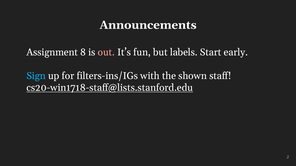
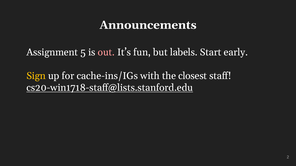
8: 8 -> 5
Sign colour: light blue -> yellow
filters-ins/IGs: filters-ins/IGs -> cache-ins/IGs
shown: shown -> closest
